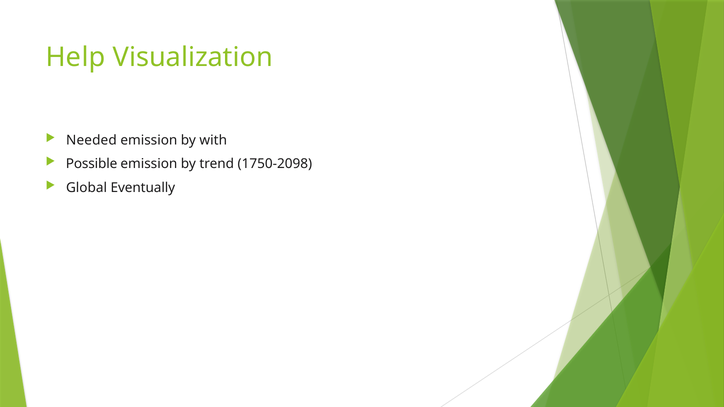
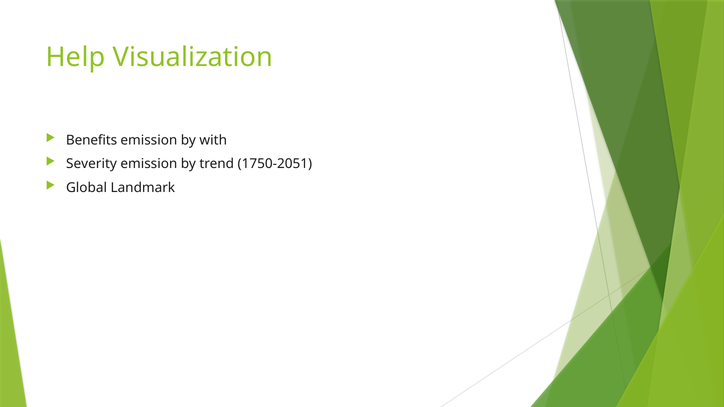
Needed: Needed -> Benefits
Possible: Possible -> Severity
1750-2098: 1750-2098 -> 1750-2051
Eventually: Eventually -> Landmark
